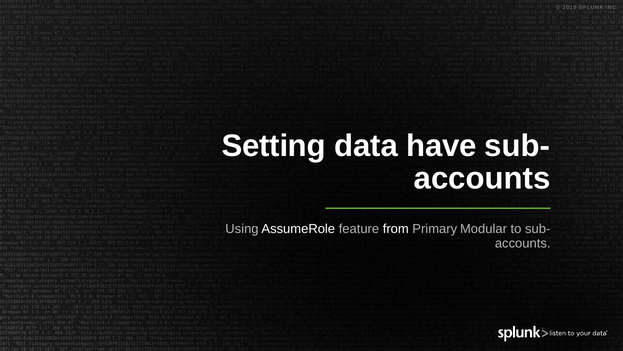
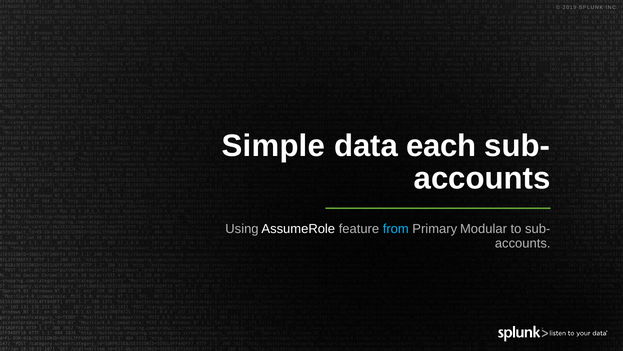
Setting: Setting -> Simple
have: have -> each
from colour: white -> light blue
